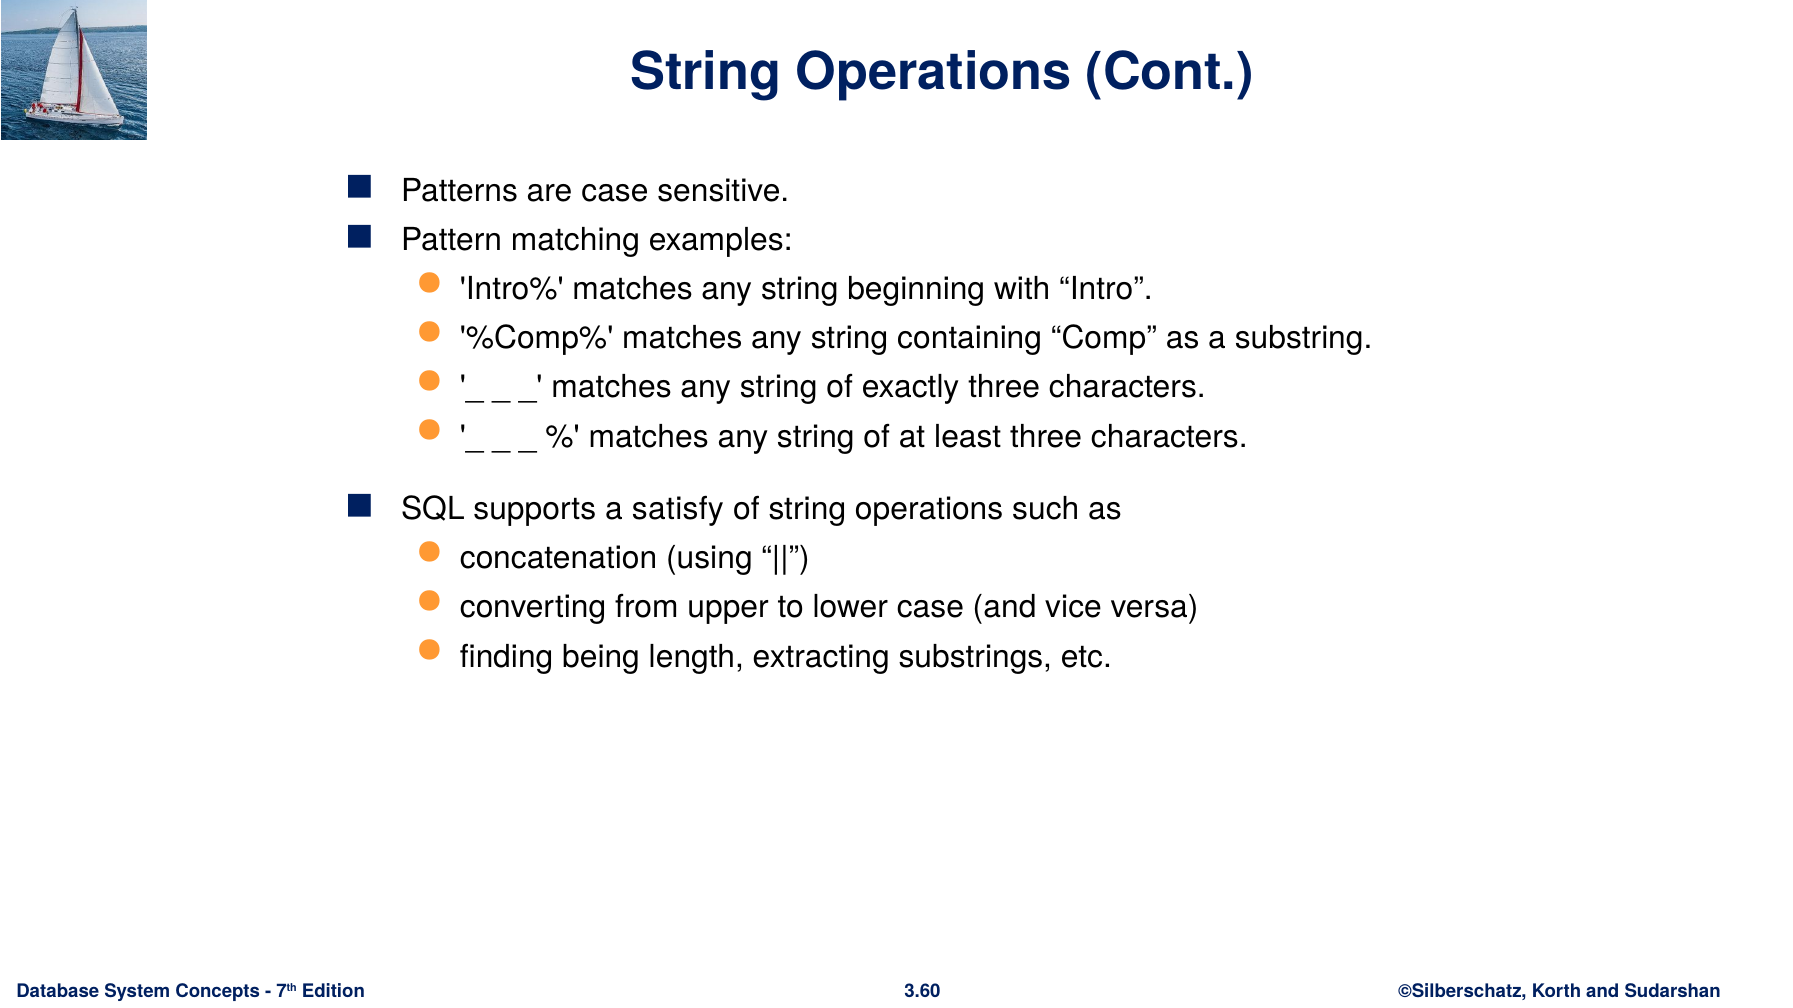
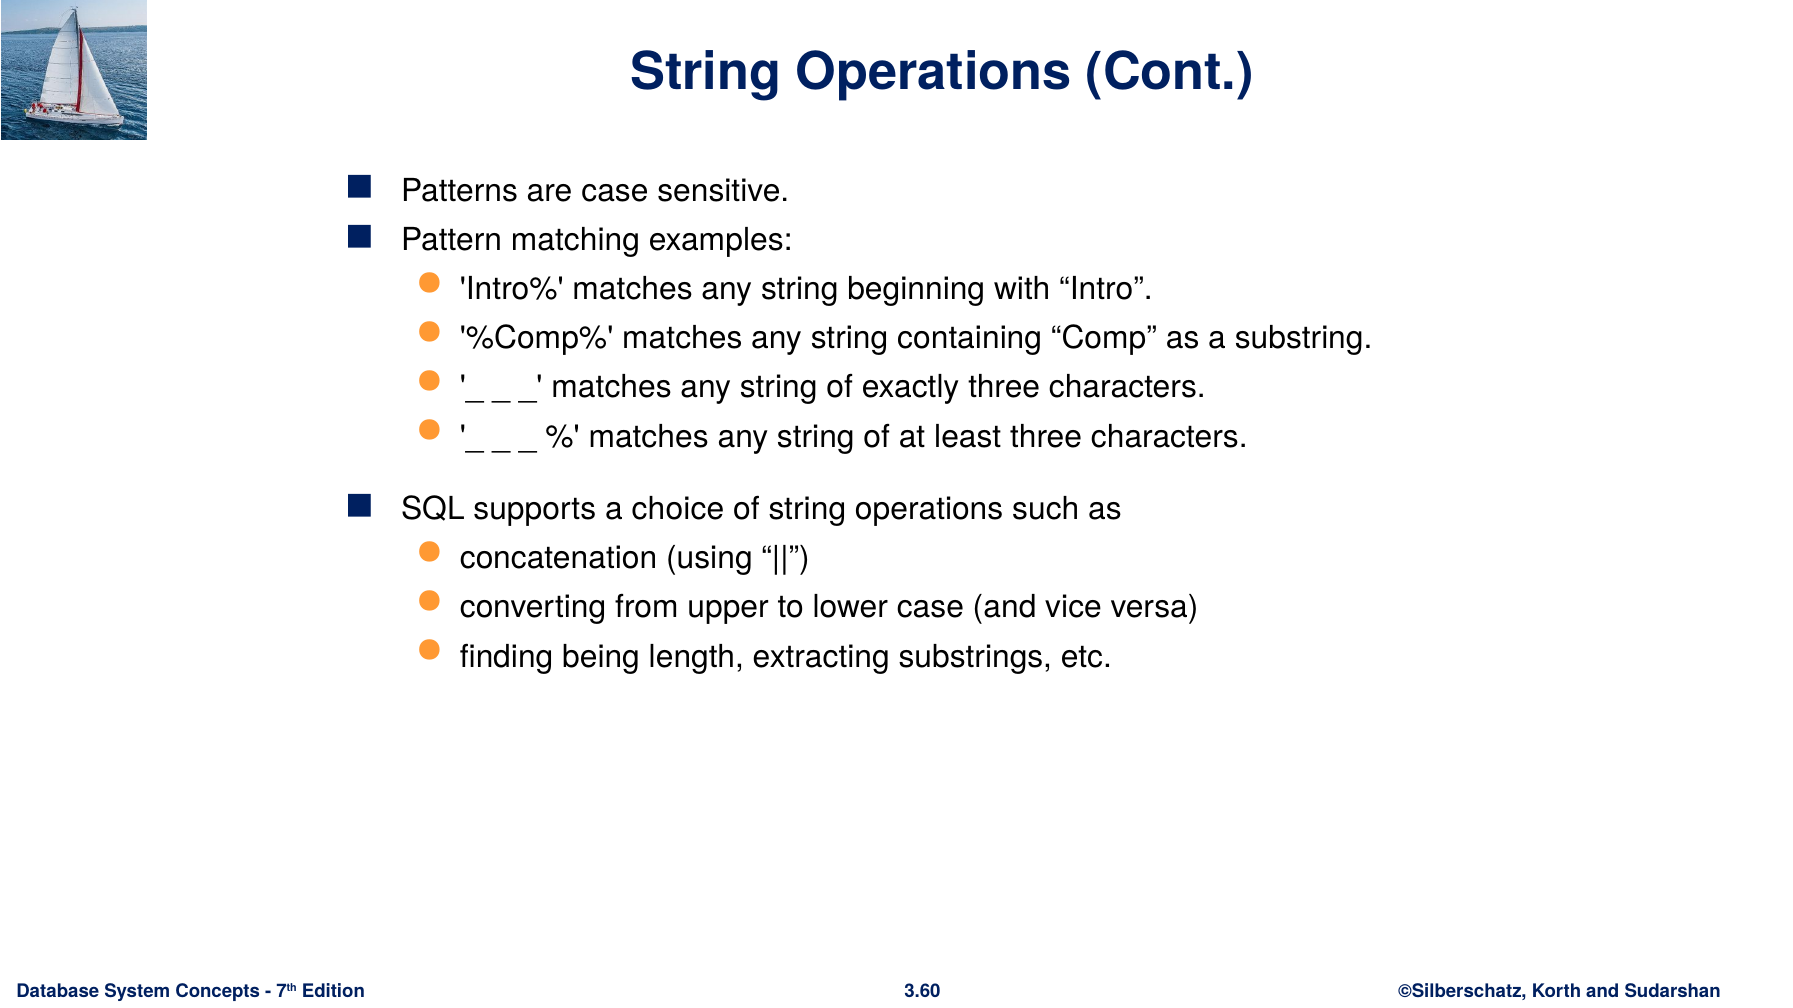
satisfy: satisfy -> choice
